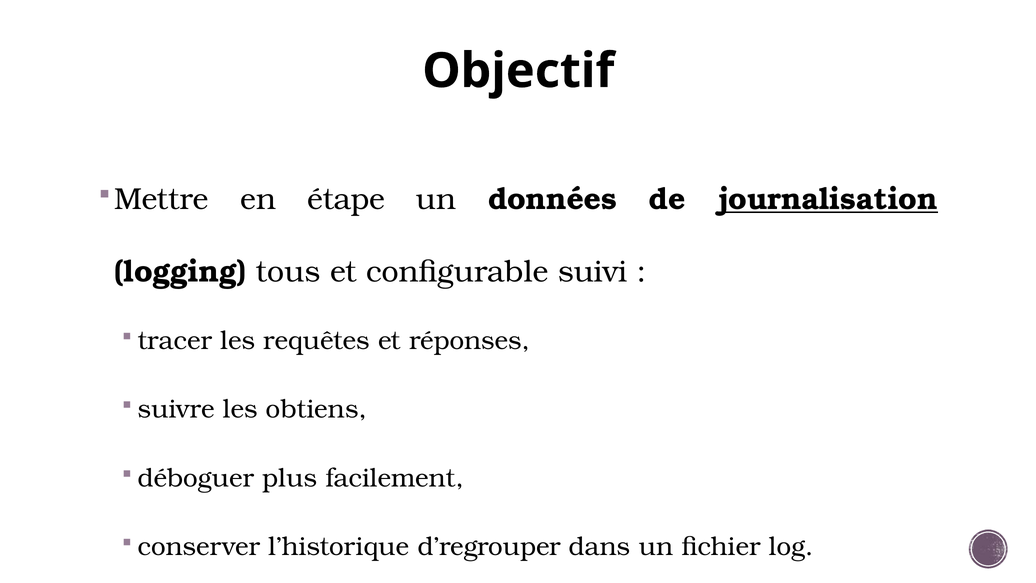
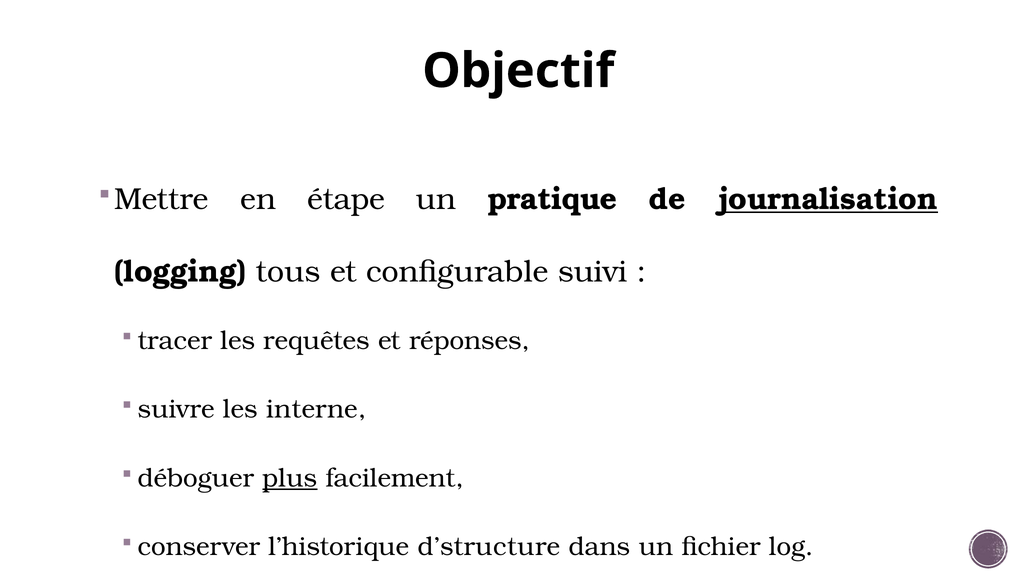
données: données -> pratique
obtiens: obtiens -> interne
plus underline: none -> present
d’regrouper: d’regrouper -> d’structure
